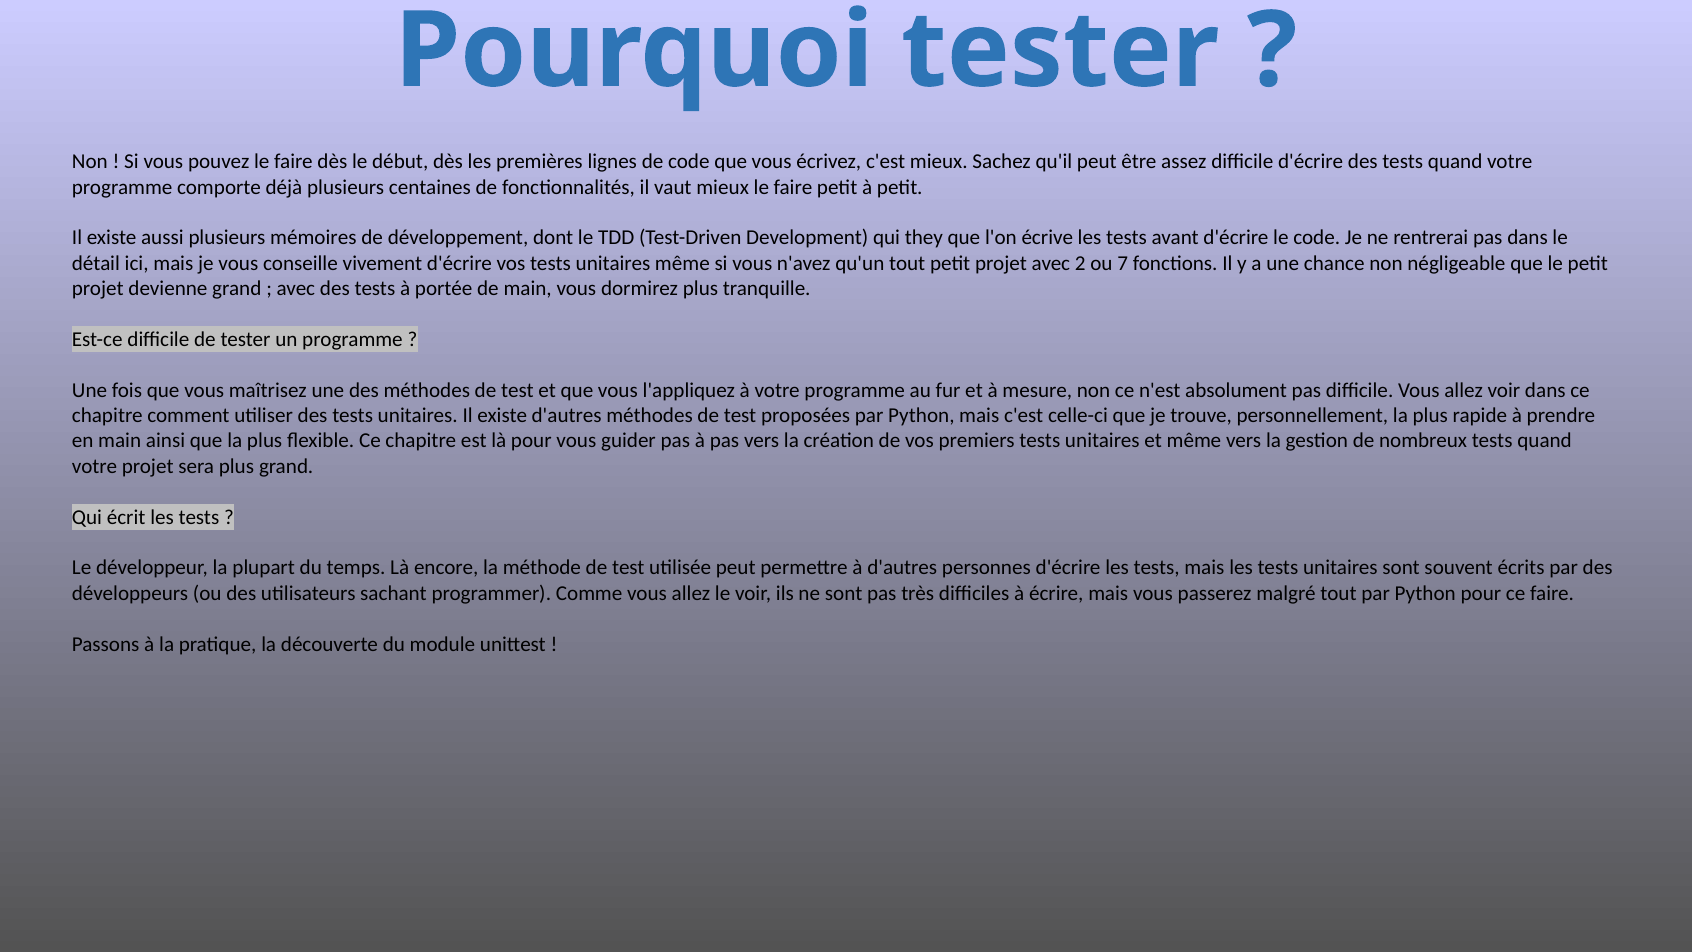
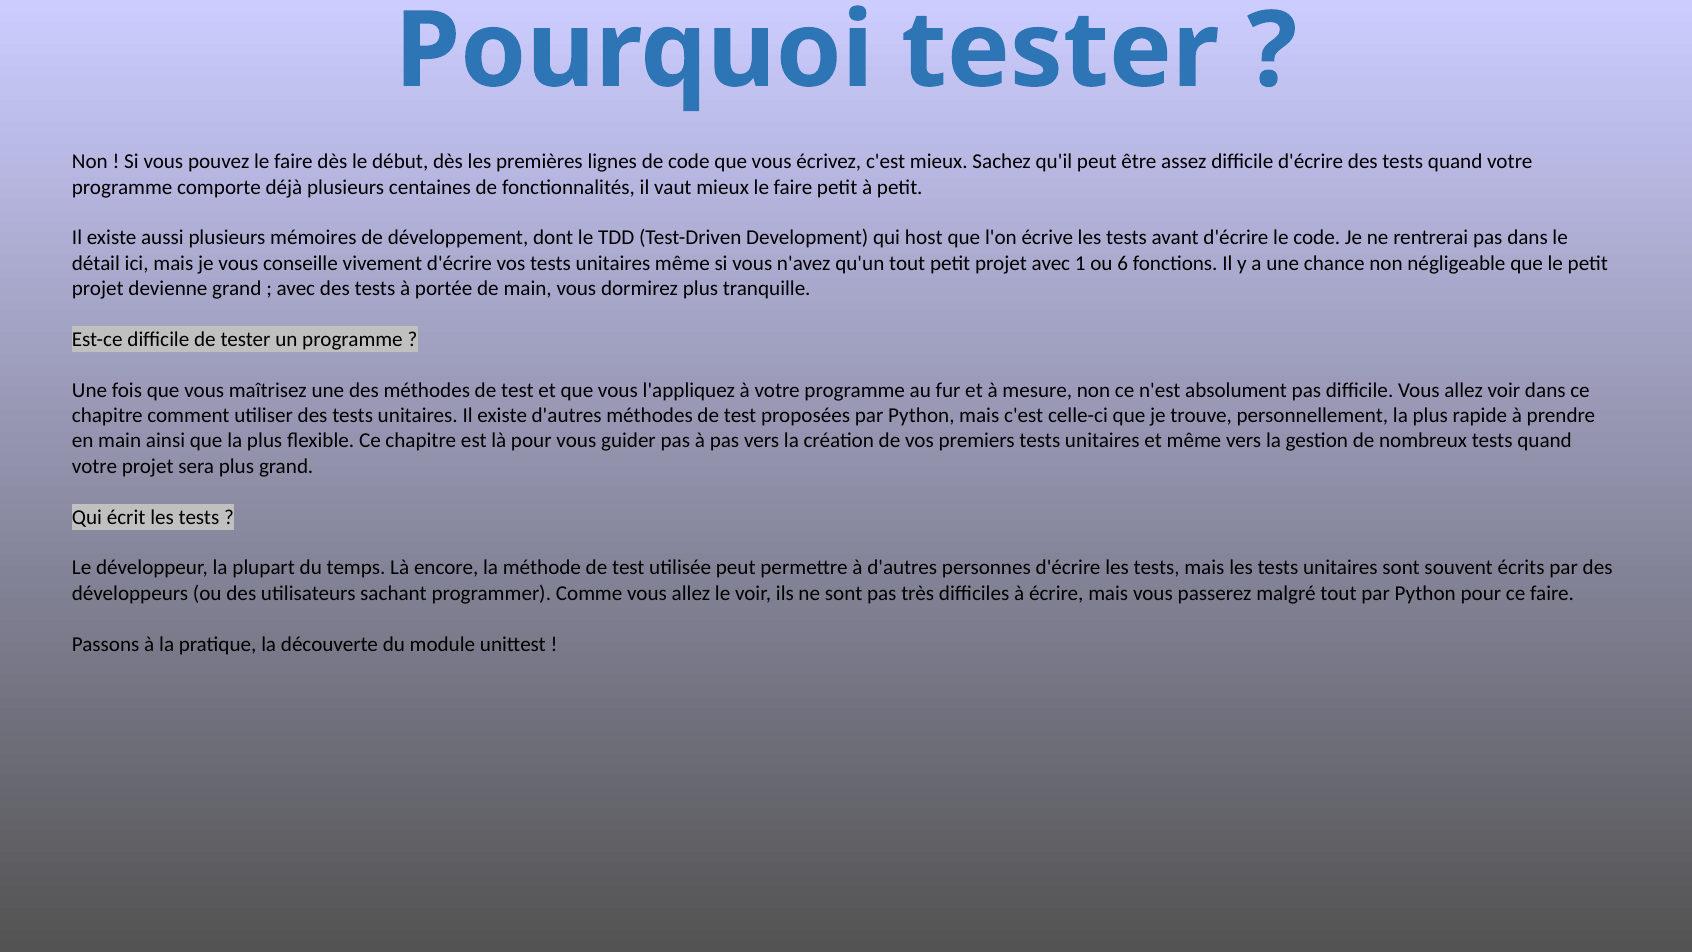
they: they -> host
2: 2 -> 1
7: 7 -> 6
